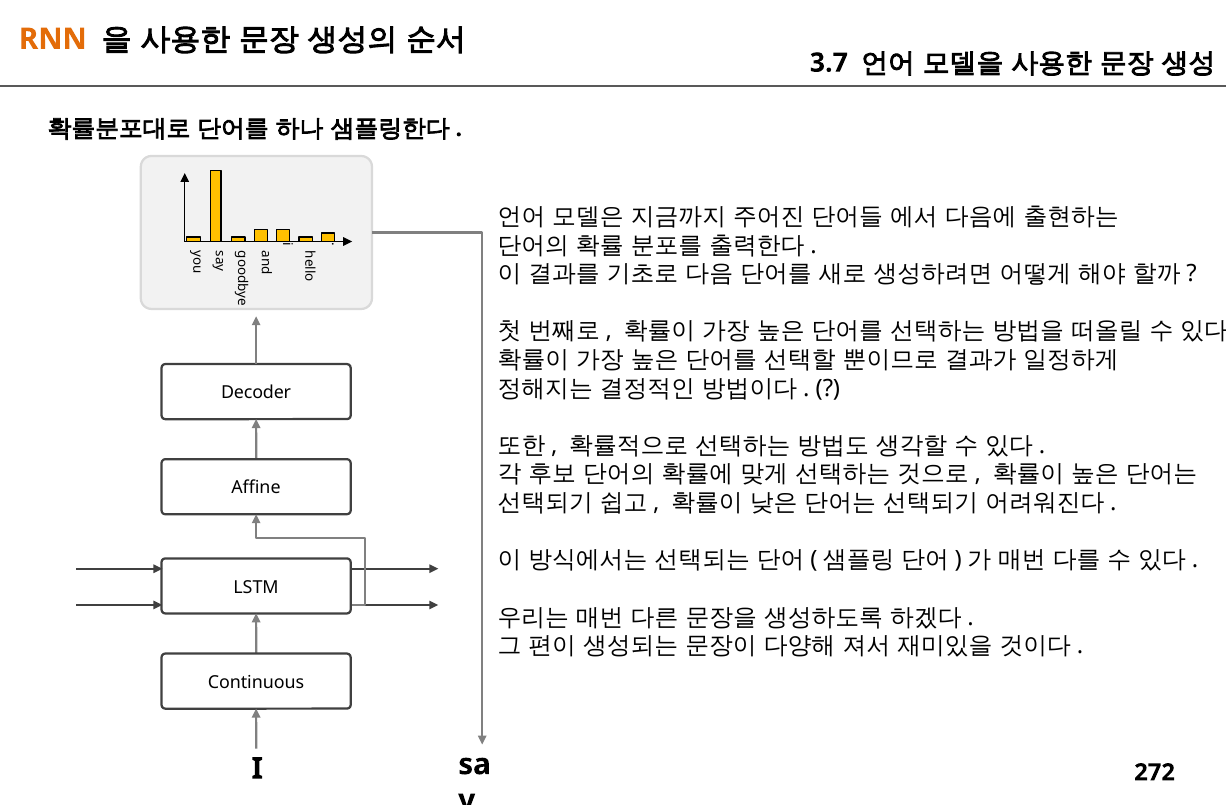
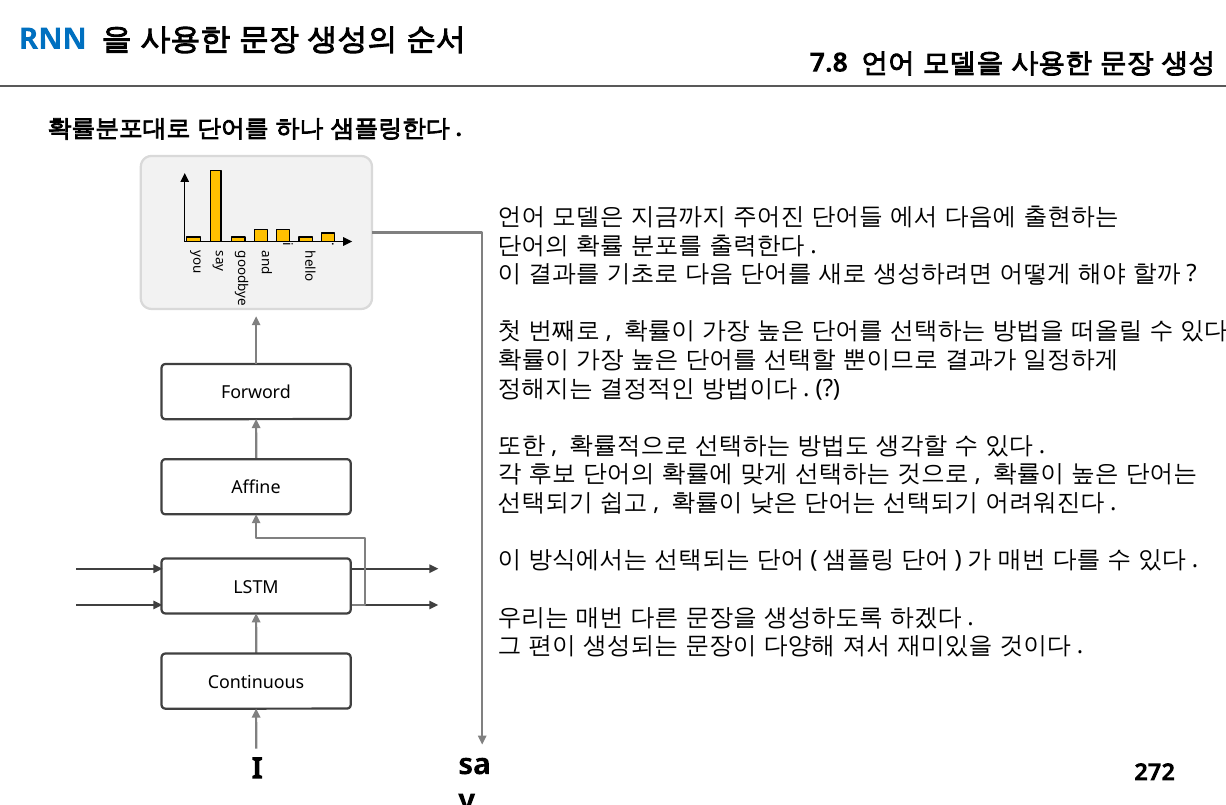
RNN colour: orange -> blue
3.7: 3.7 -> 7.8
Decoder: Decoder -> Forword
